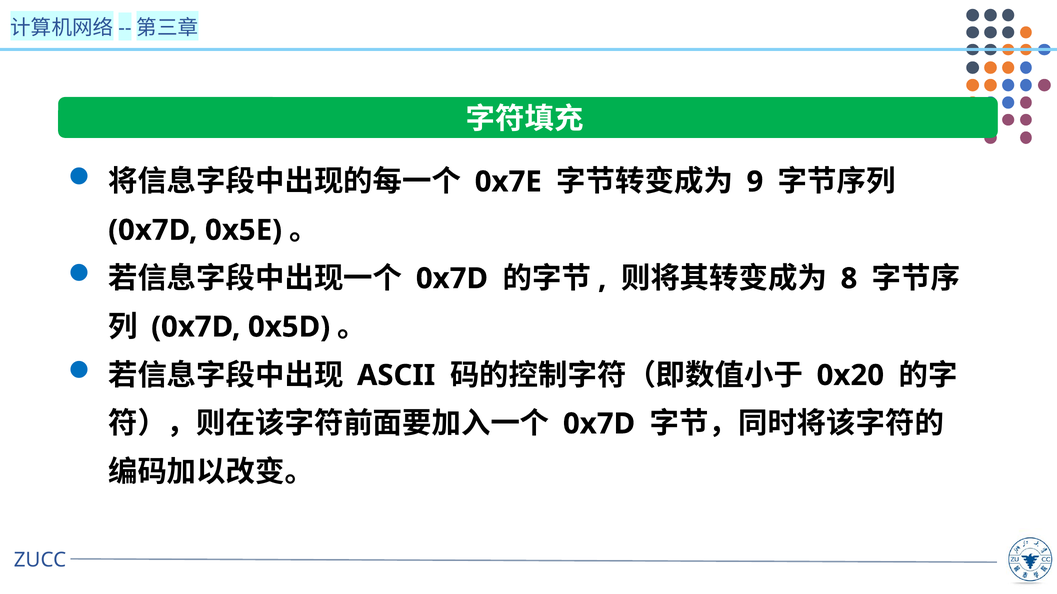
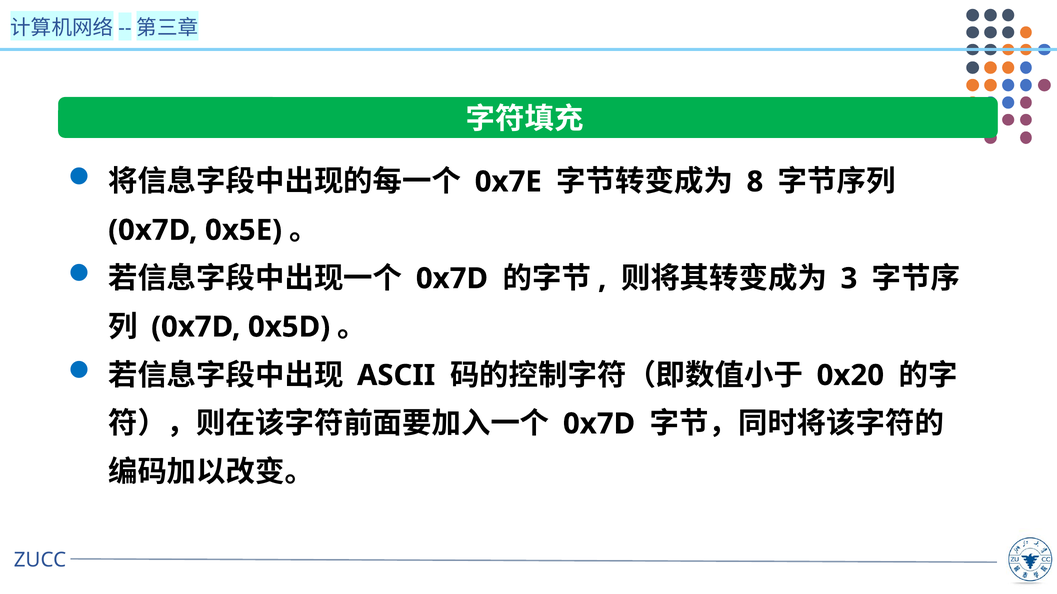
9: 9 -> 8
8: 8 -> 3
